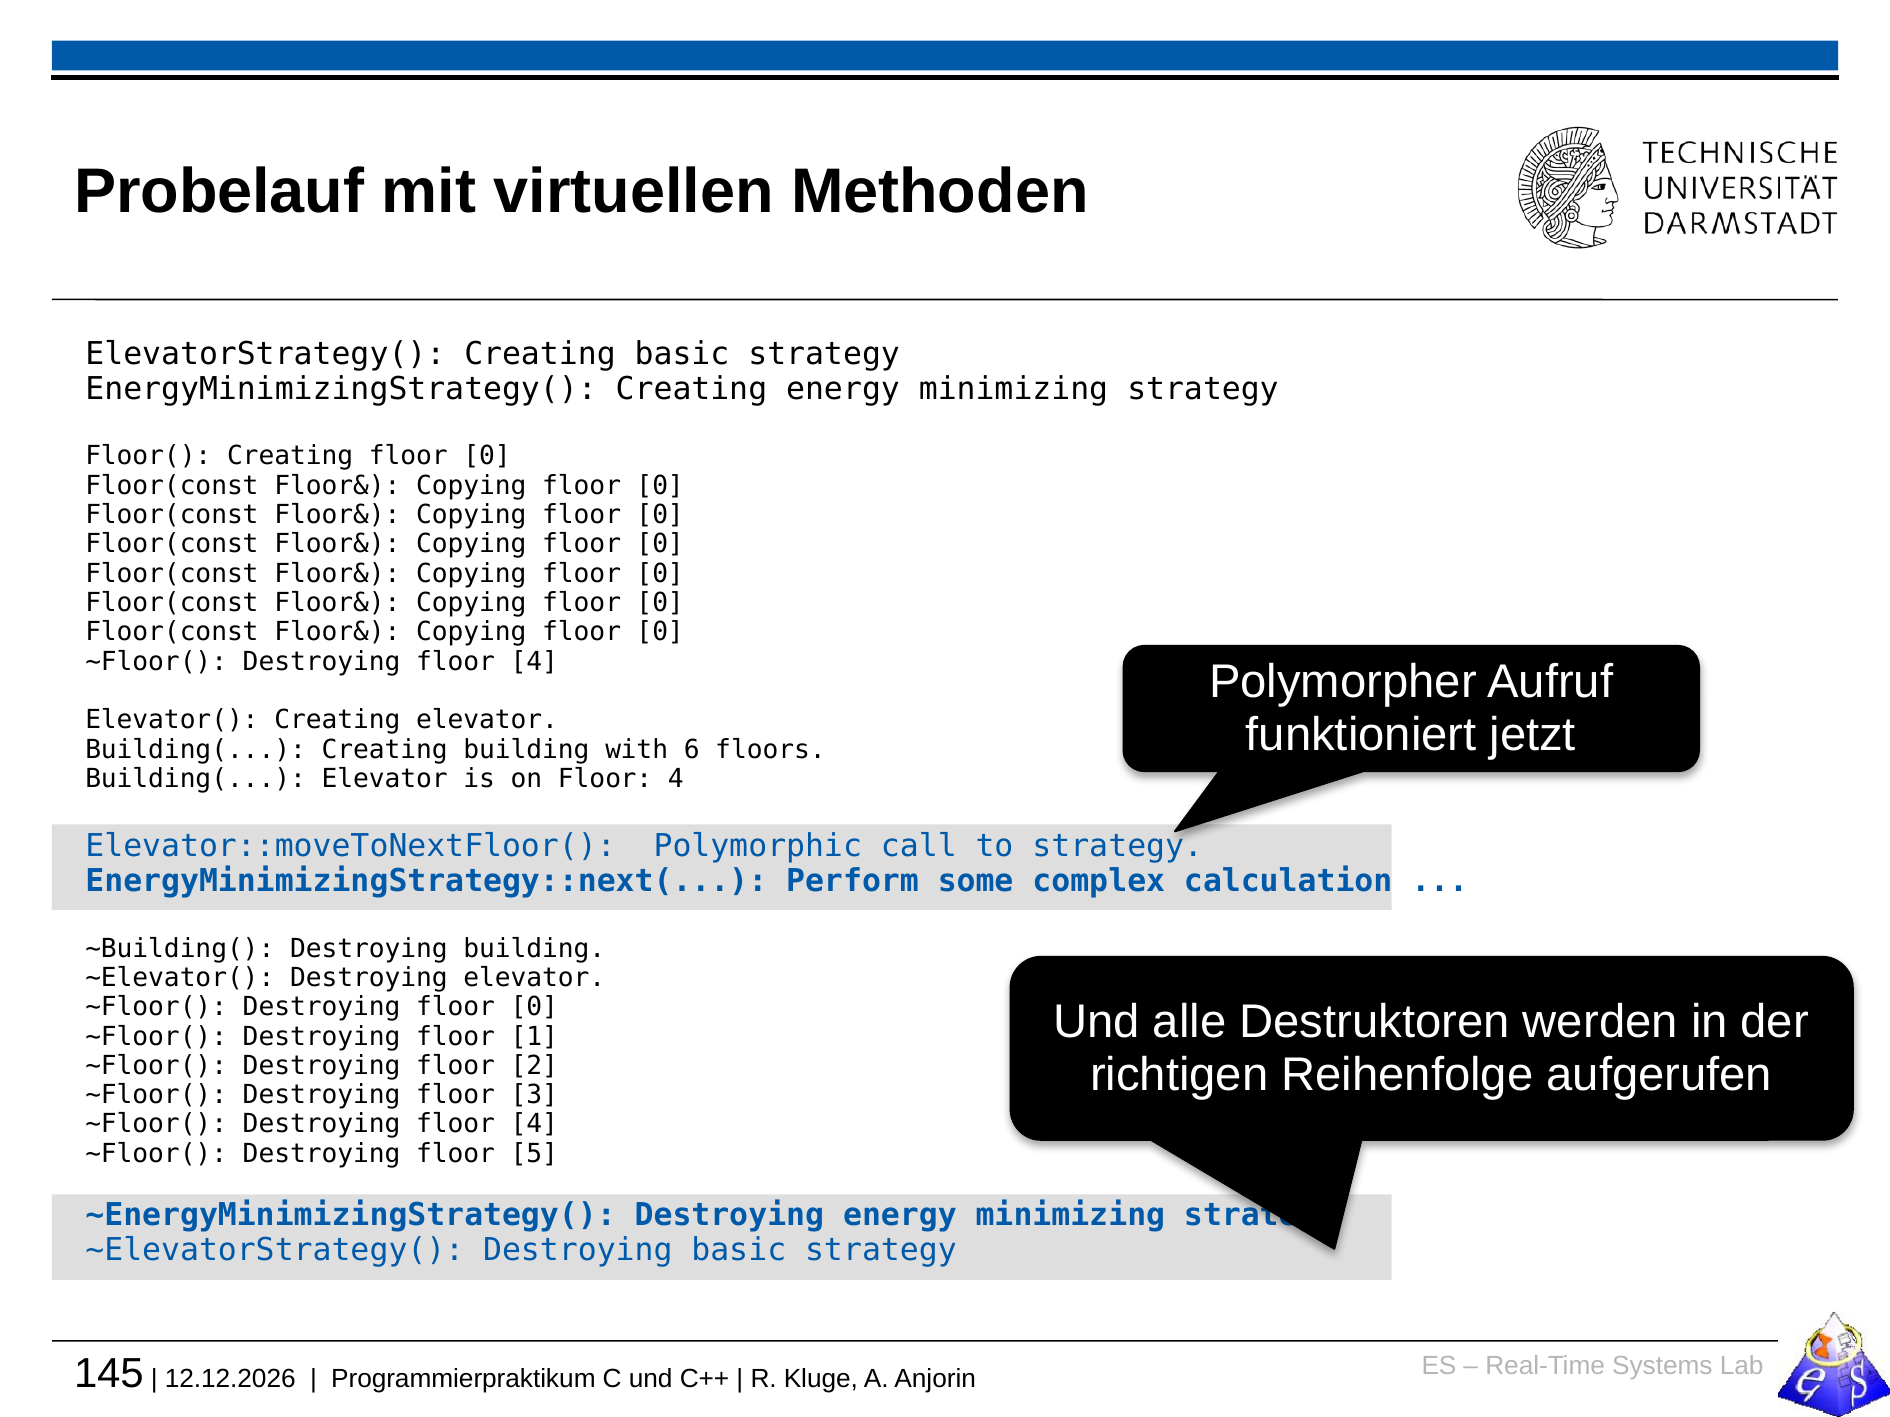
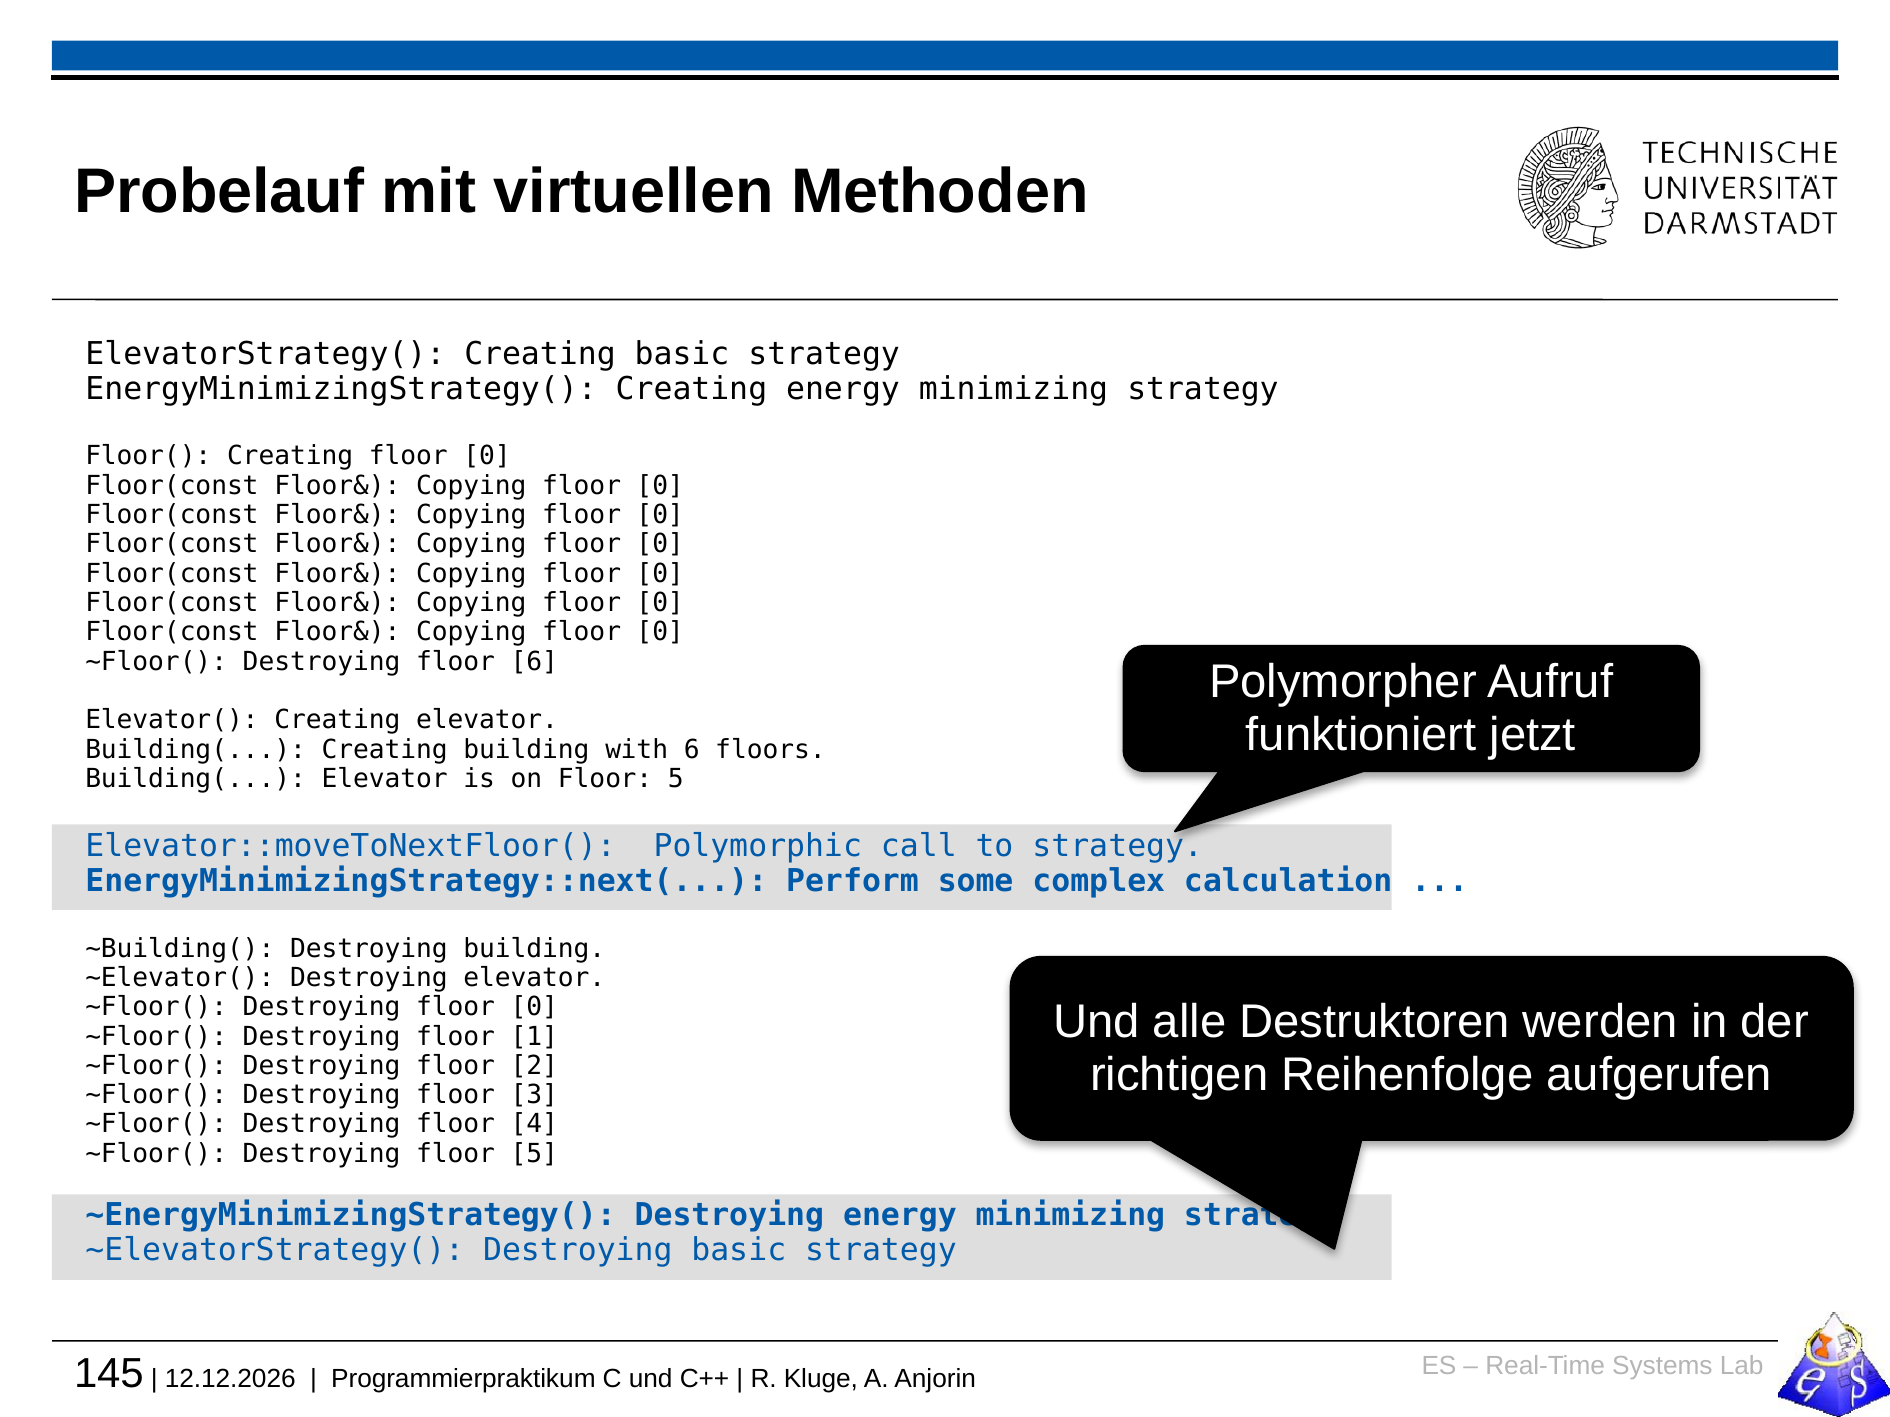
4 at (534, 662): 4 -> 6
on Floor 4: 4 -> 5
